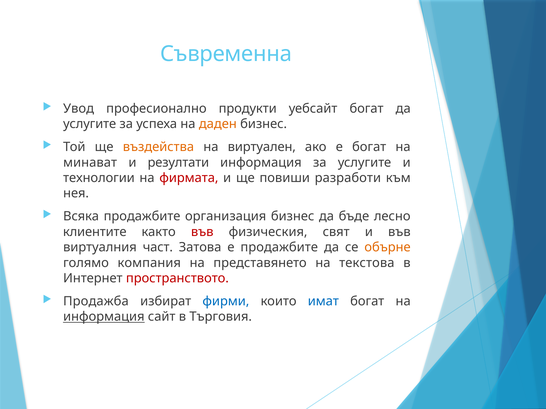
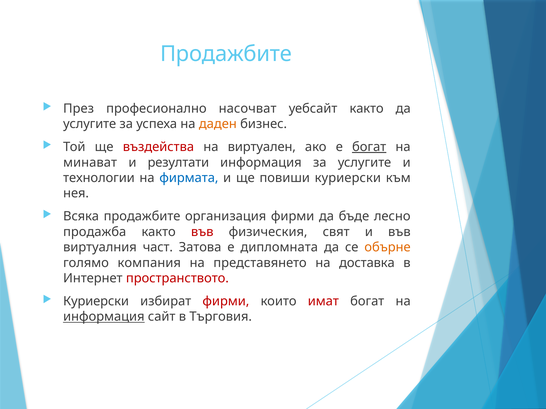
Съвременна at (226, 54): Съвременна -> Продажбите
Увод: Увод -> През
продукти: продукти -> насочват
уебсайт богат: богат -> както
въздейства colour: orange -> red
богат at (369, 147) underline: none -> present
фирмата colour: red -> blue
повиши разработи: разработи -> куриерски
организация бизнес: бизнес -> фирми
клиентите: клиентите -> продажба
е продажбите: продажбите -> дипломната
текстова: текстова -> доставка
Продажба at (96, 302): Продажба -> Куриерски
фирми at (226, 302) colour: blue -> red
имат colour: blue -> red
